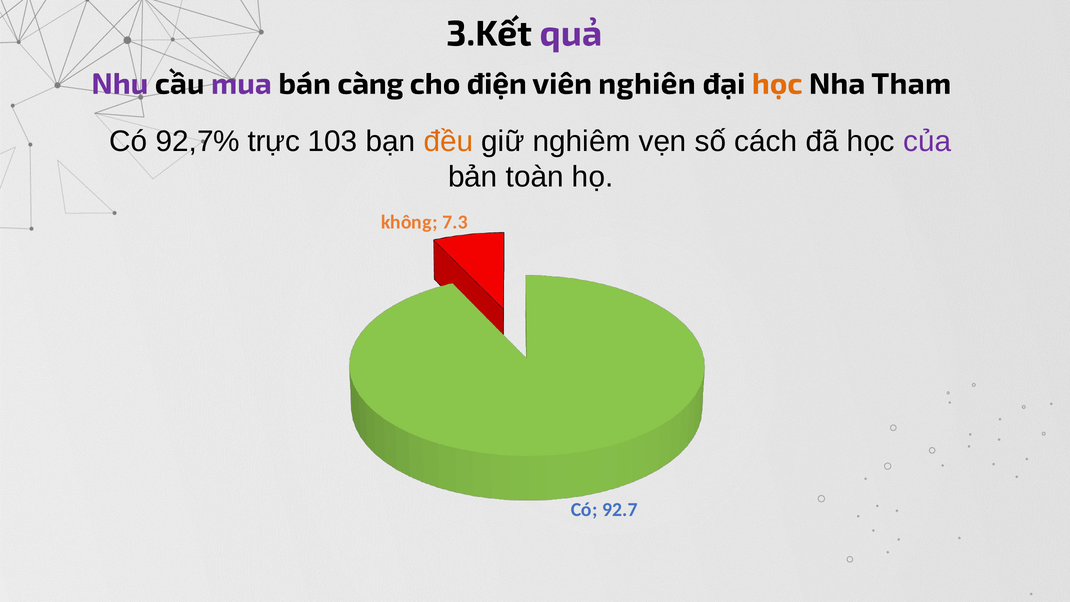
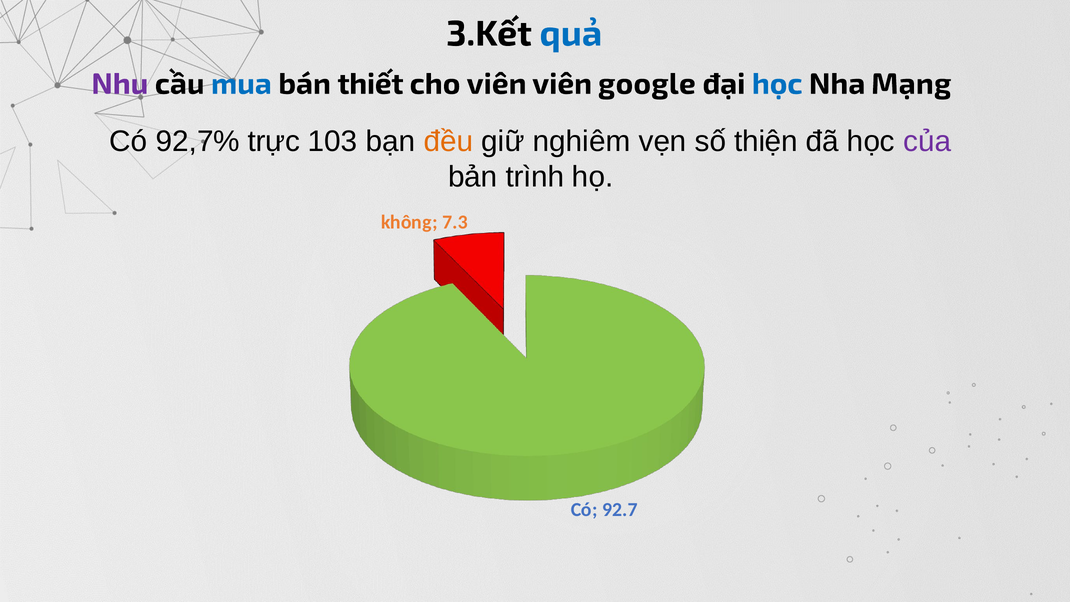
quả colour: purple -> blue
mua colour: purple -> blue
càng: càng -> thiết
cho điện: điện -> viên
nghiên: nghiên -> google
học at (777, 84) colour: orange -> blue
Tham: Tham -> Mạng
cách: cách -> thiện
toàn: toàn -> trình
